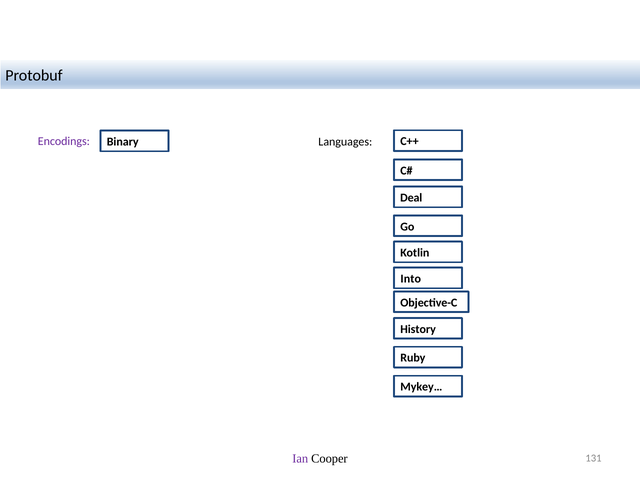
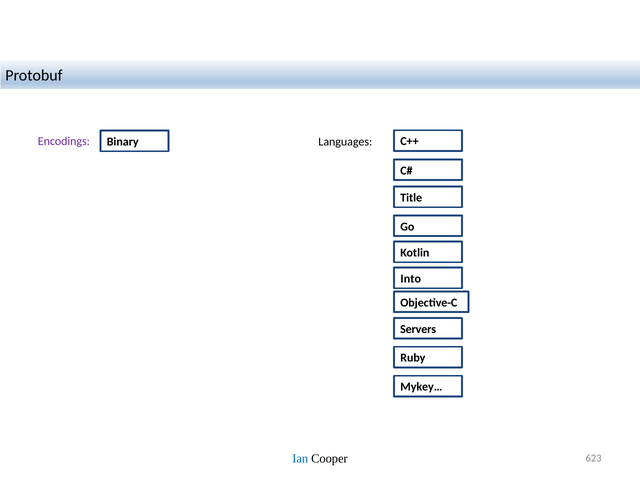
Deal: Deal -> Title
History: History -> Servers
Ian colour: purple -> blue
131: 131 -> 623
